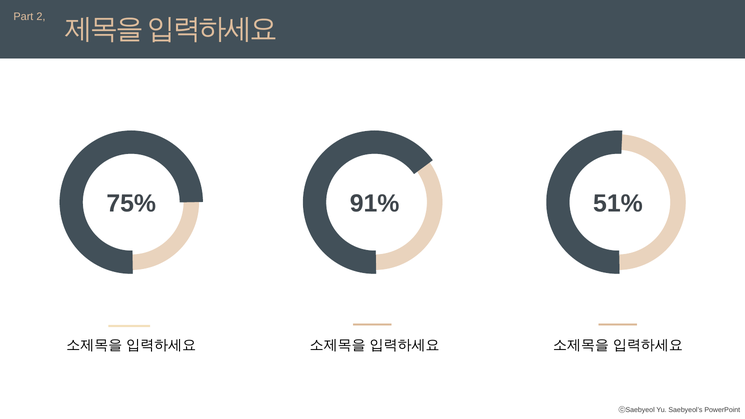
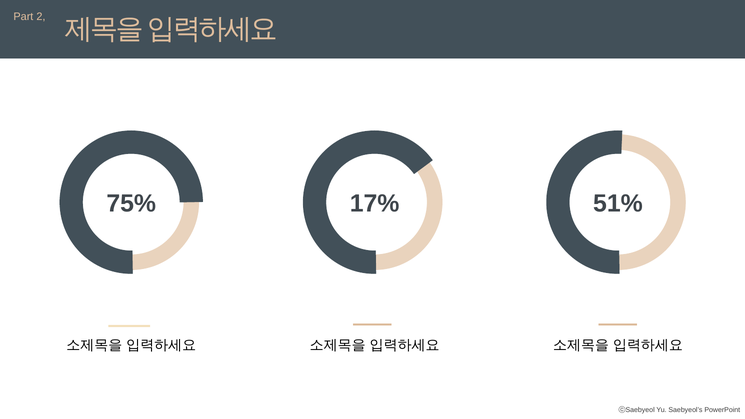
91%: 91% -> 17%
